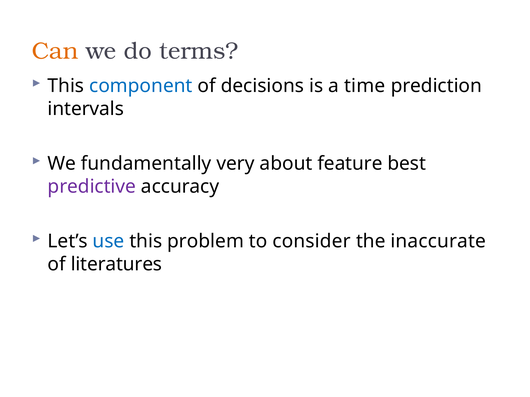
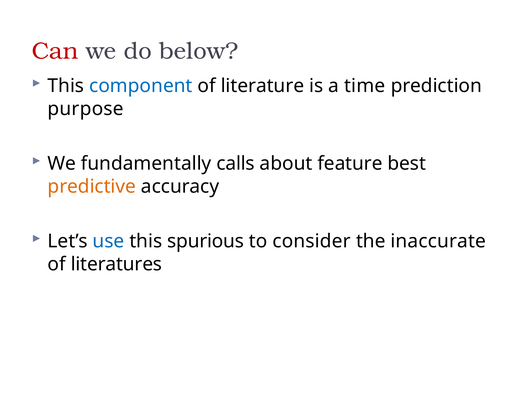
Can colour: orange -> red
terms: terms -> below
decisions: decisions -> literature
intervals: intervals -> purpose
very: very -> calls
predictive colour: purple -> orange
problem: problem -> spurious
